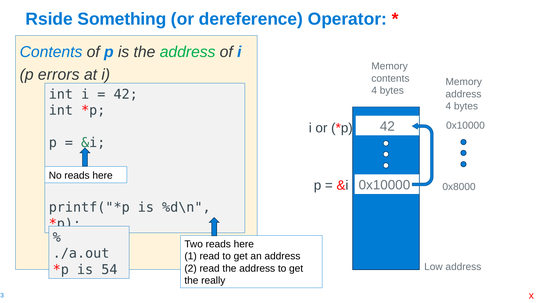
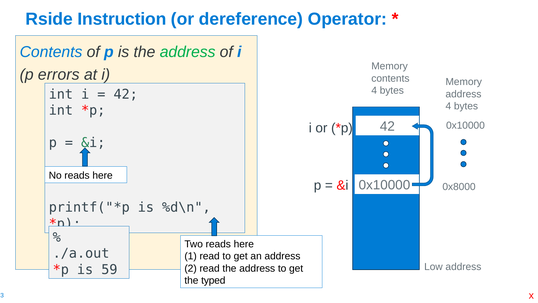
Something: Something -> Instruction
54: 54 -> 59
really: really -> typed
